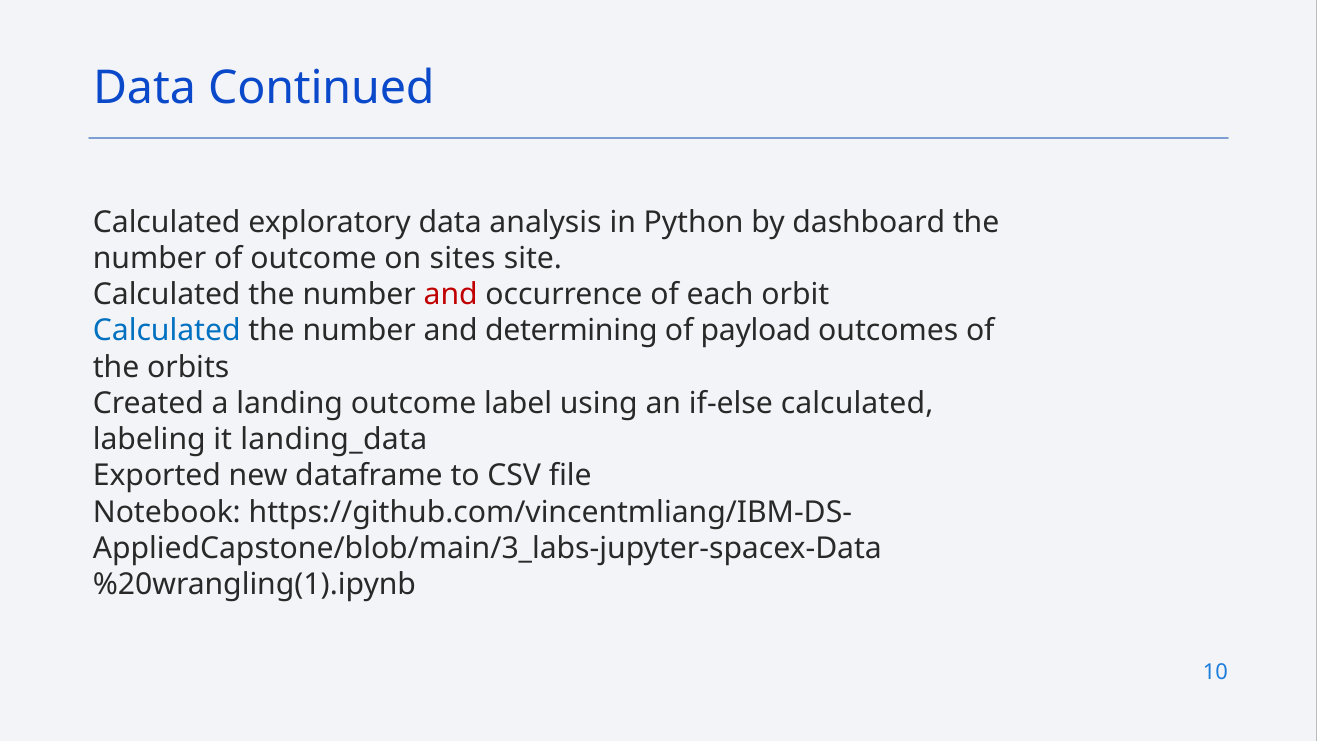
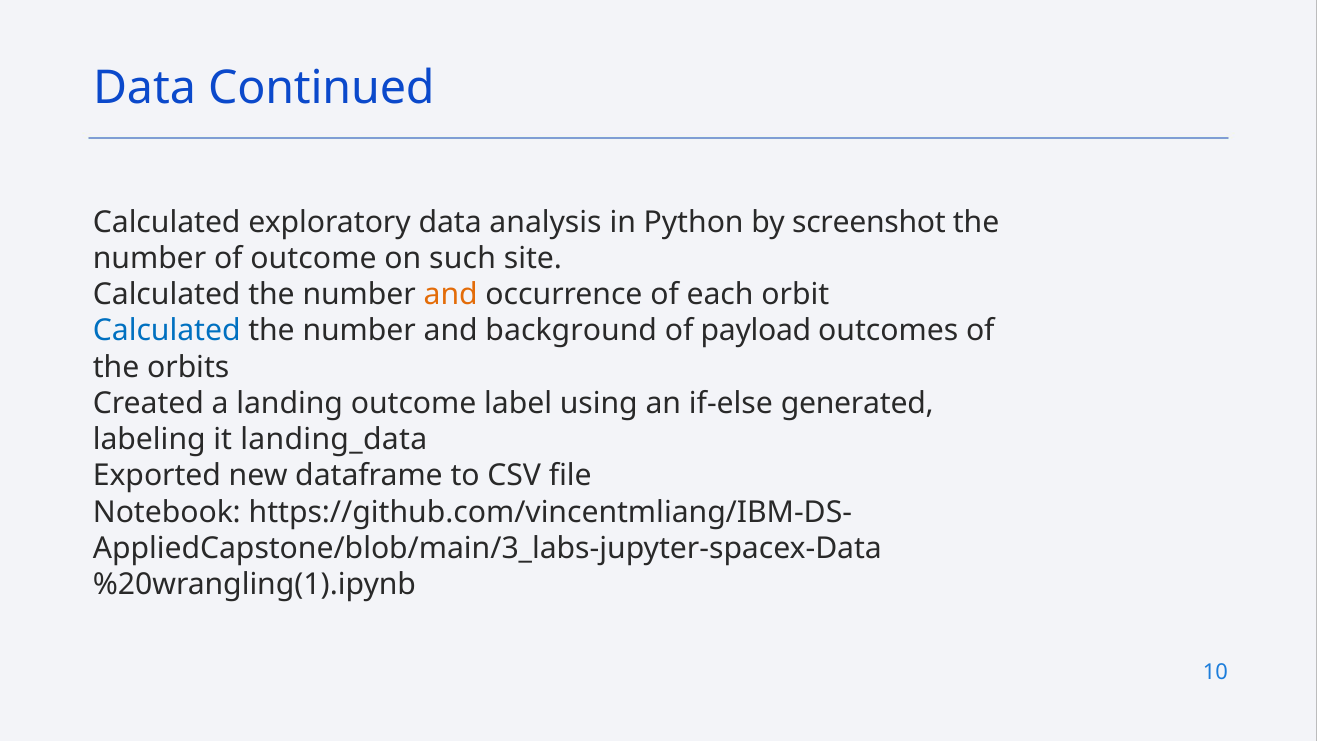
dashboard: dashboard -> screenshot
sites: sites -> such
and at (451, 295) colour: red -> orange
determining: determining -> background
if-else calculated: calculated -> generated
